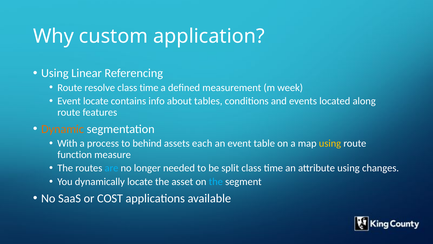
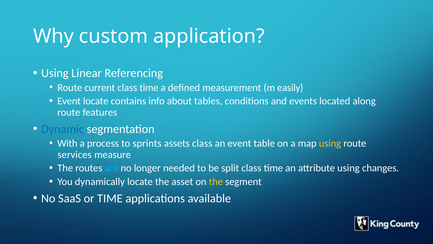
resolve: resolve -> current
week: week -> easily
Dynamic colour: orange -> blue
behind: behind -> sprints
assets each: each -> class
function: function -> services
the at (216, 181) colour: light blue -> yellow
or COST: COST -> TIME
